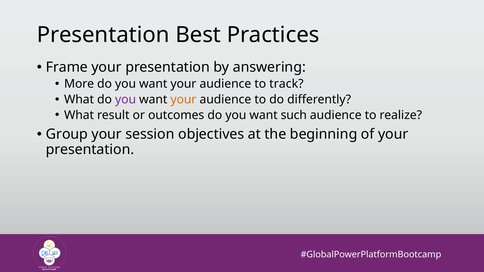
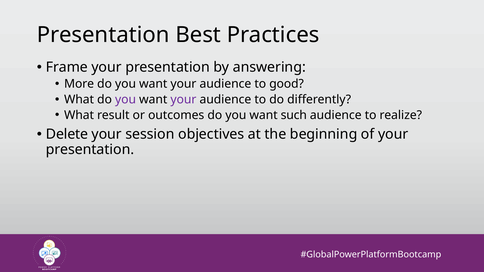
track: track -> good
your at (183, 100) colour: orange -> purple
Group: Group -> Delete
